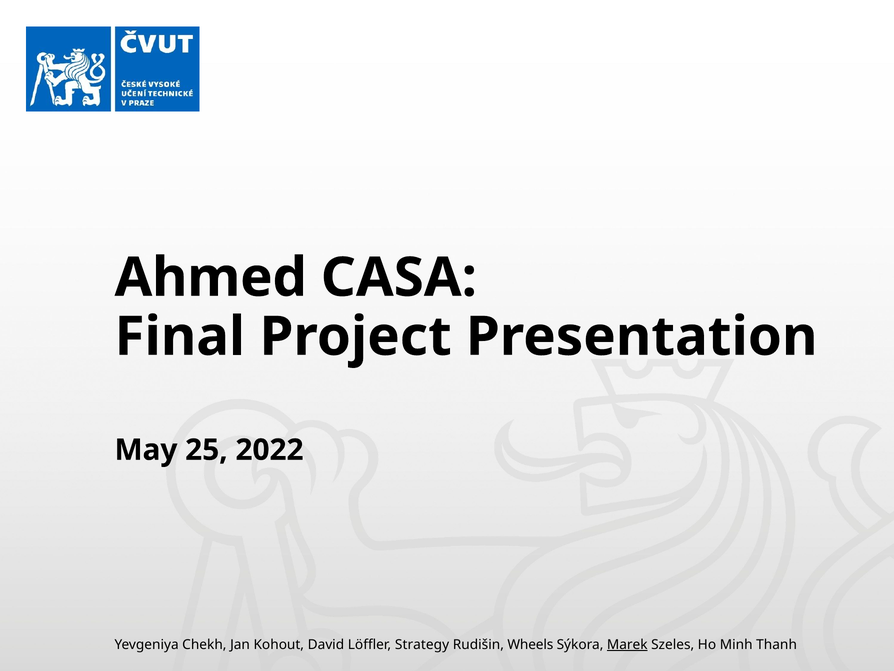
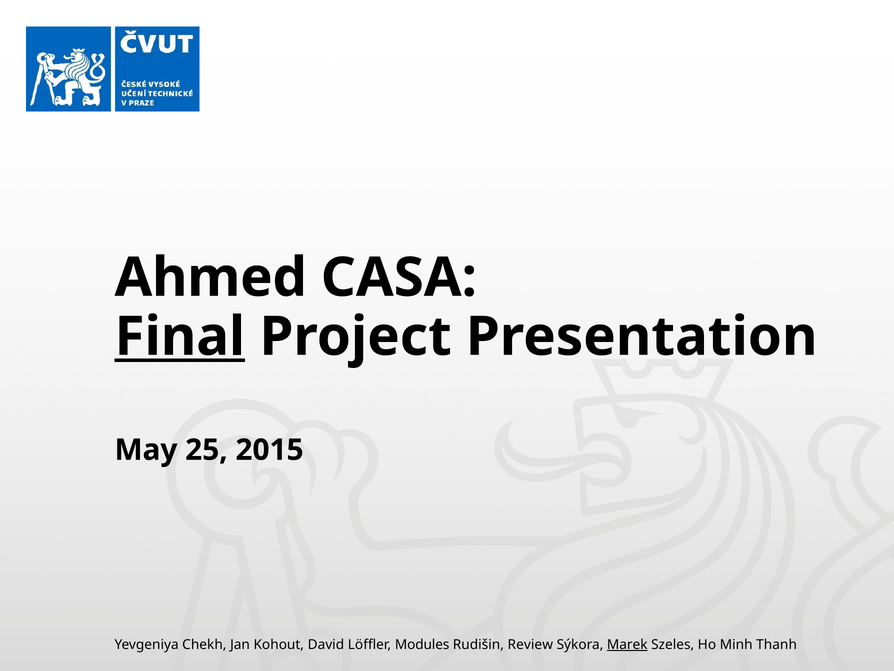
Final at (180, 337) underline: none -> present
2022: 2022 -> 2015
Strategy: Strategy -> Modules
Wheels: Wheels -> Review
